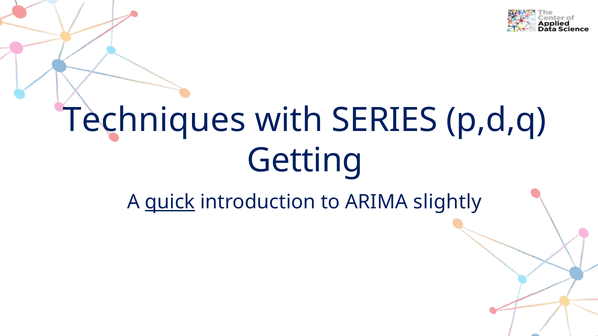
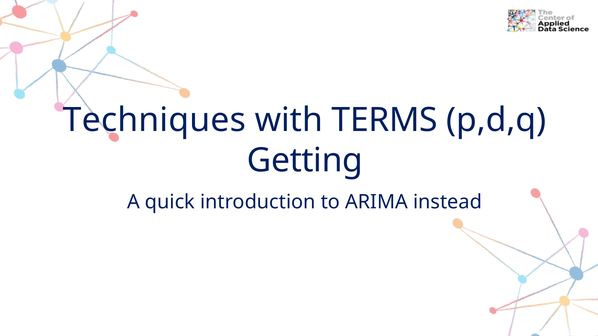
SERIES: SERIES -> TERMS
quick underline: present -> none
slightly: slightly -> instead
